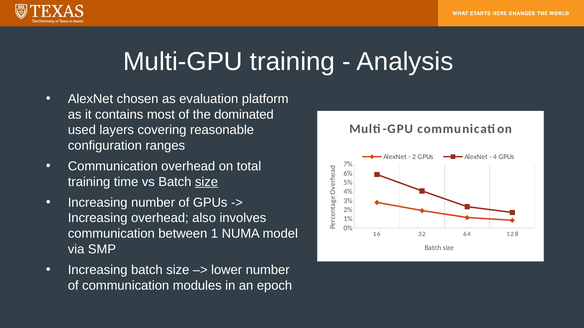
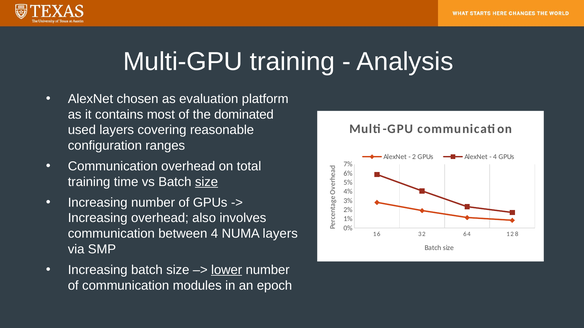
between 1: 1 -> 4
NUMA model: model -> layers
lower underline: none -> present
